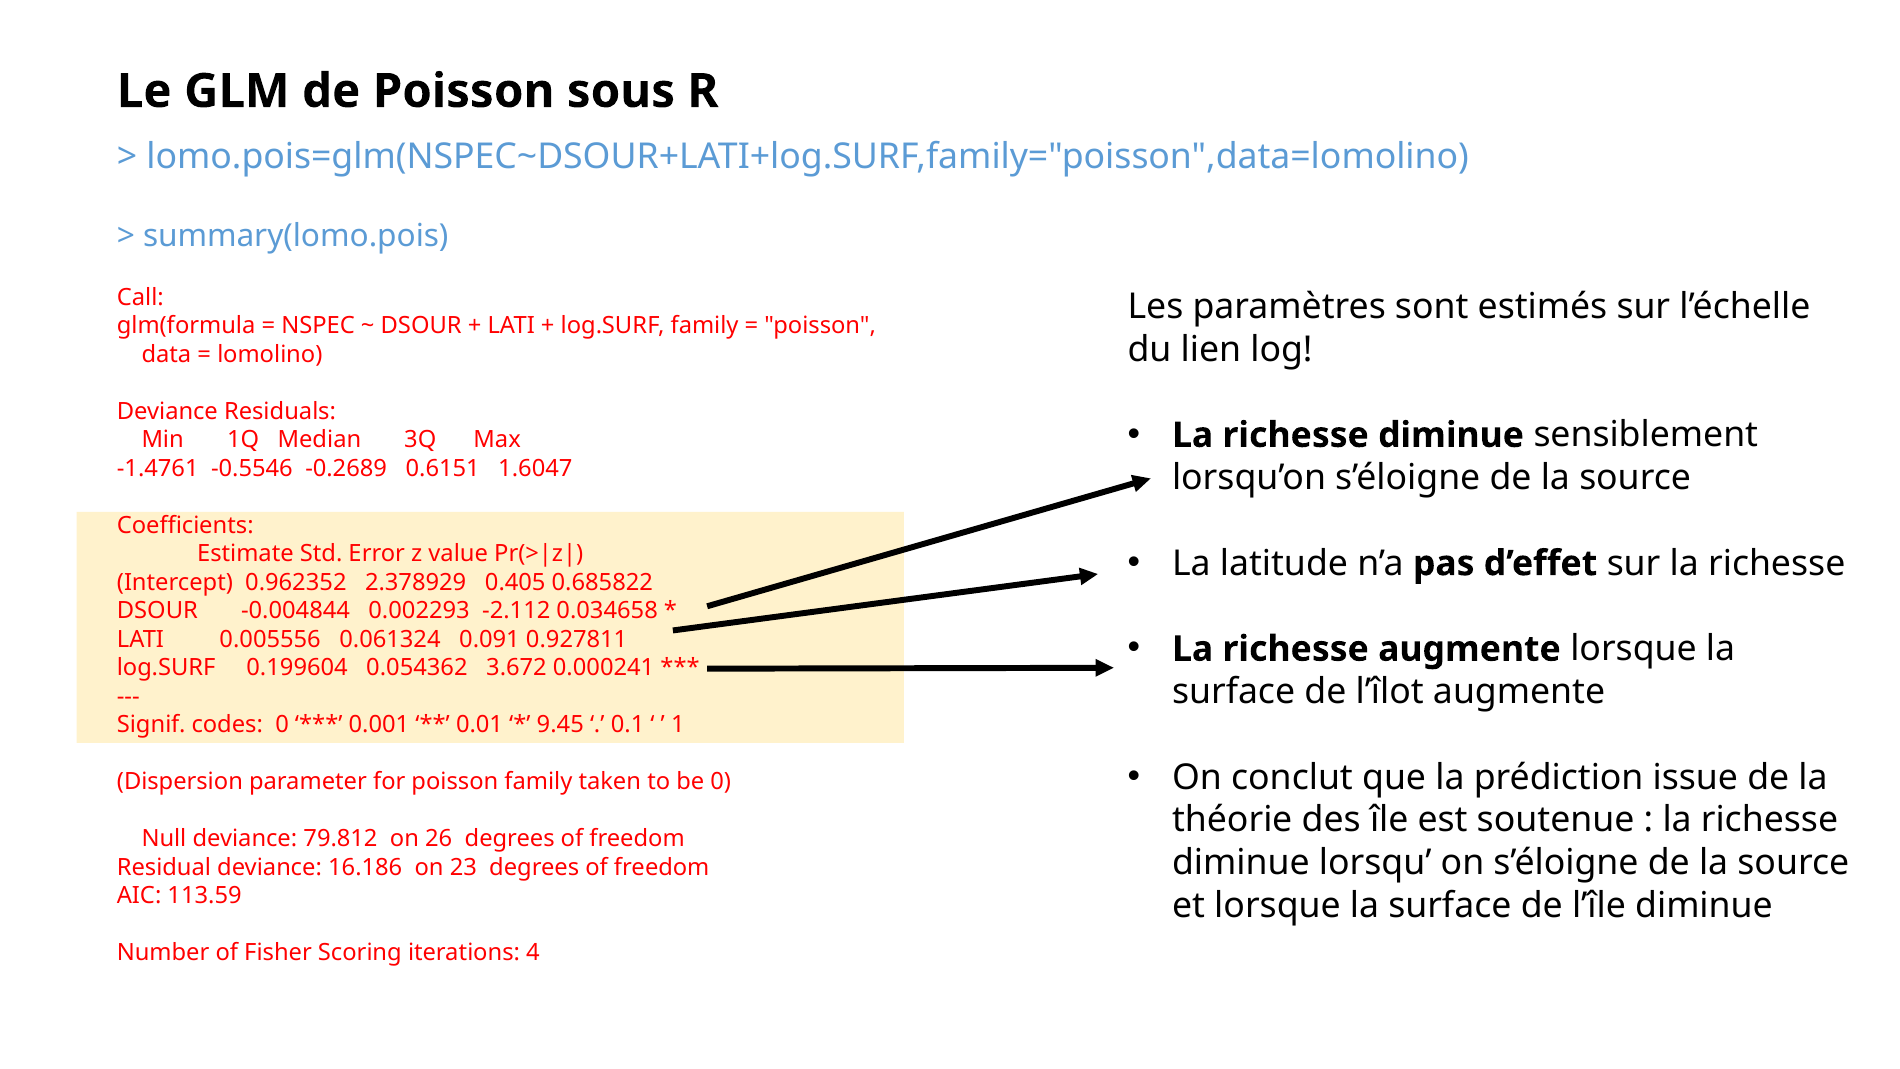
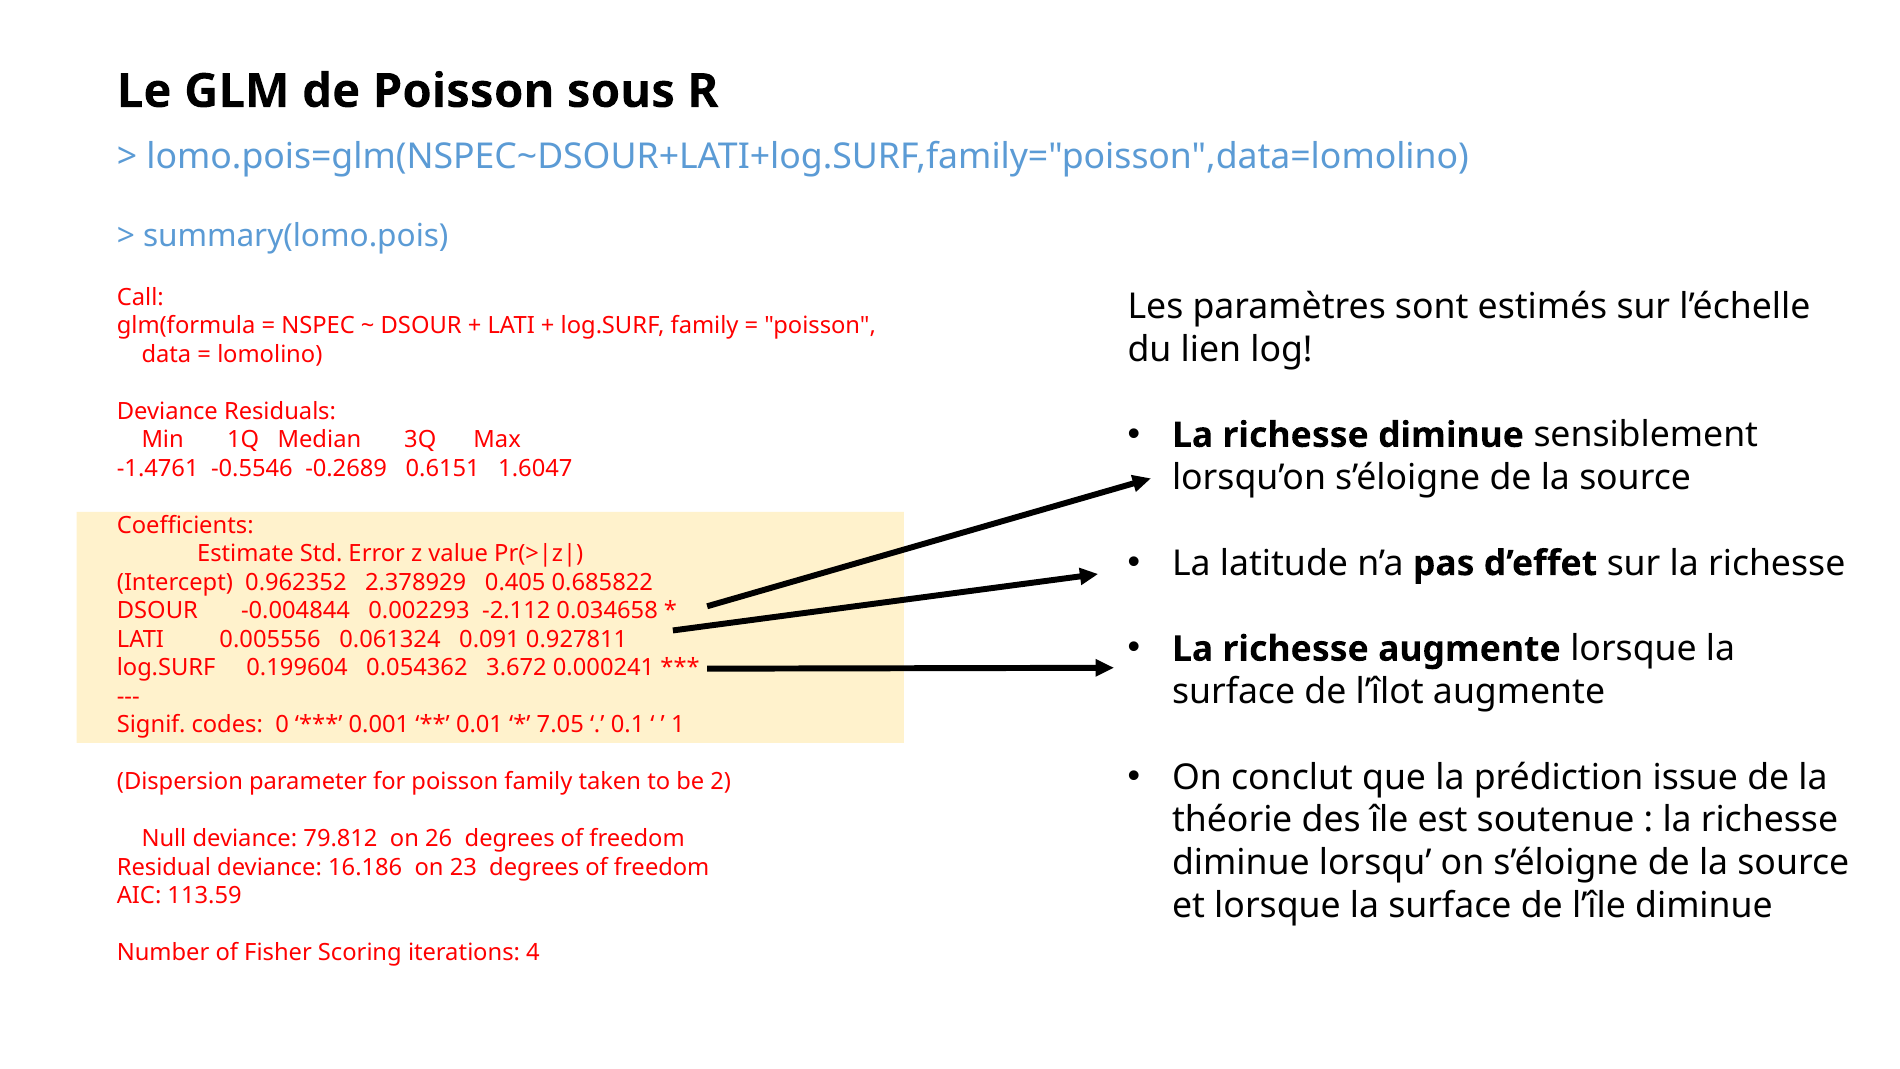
9.45: 9.45 -> 7.05
be 0: 0 -> 2
